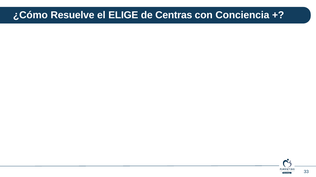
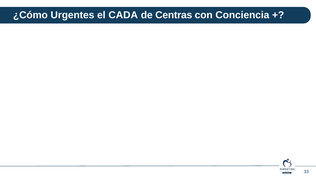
Resuelve: Resuelve -> Urgentes
ELIGE: ELIGE -> CADA
